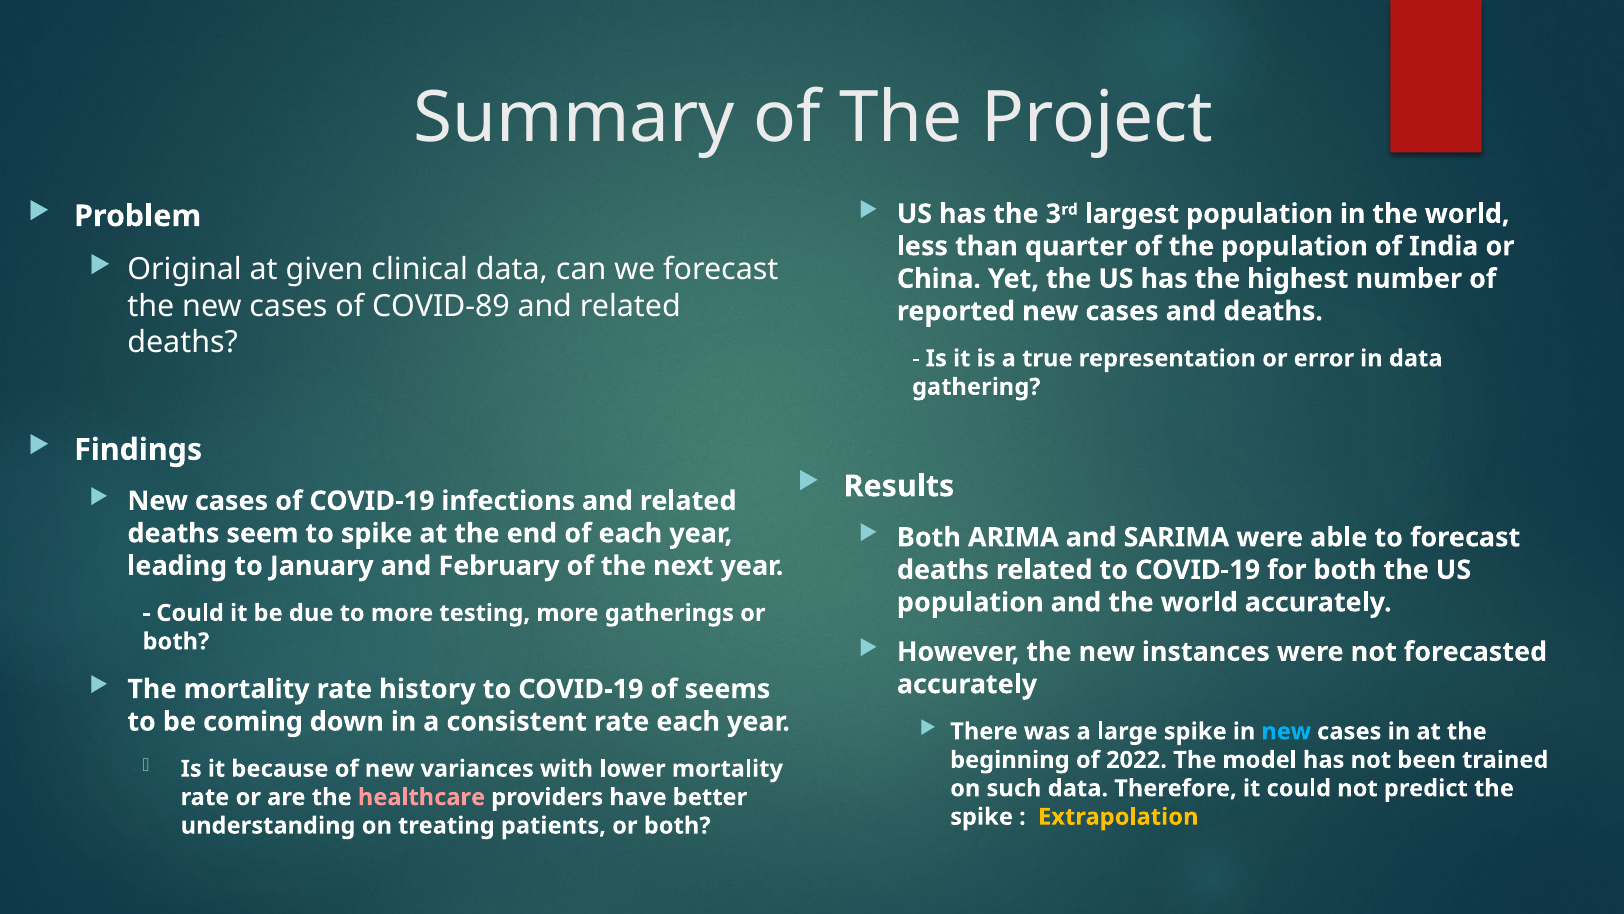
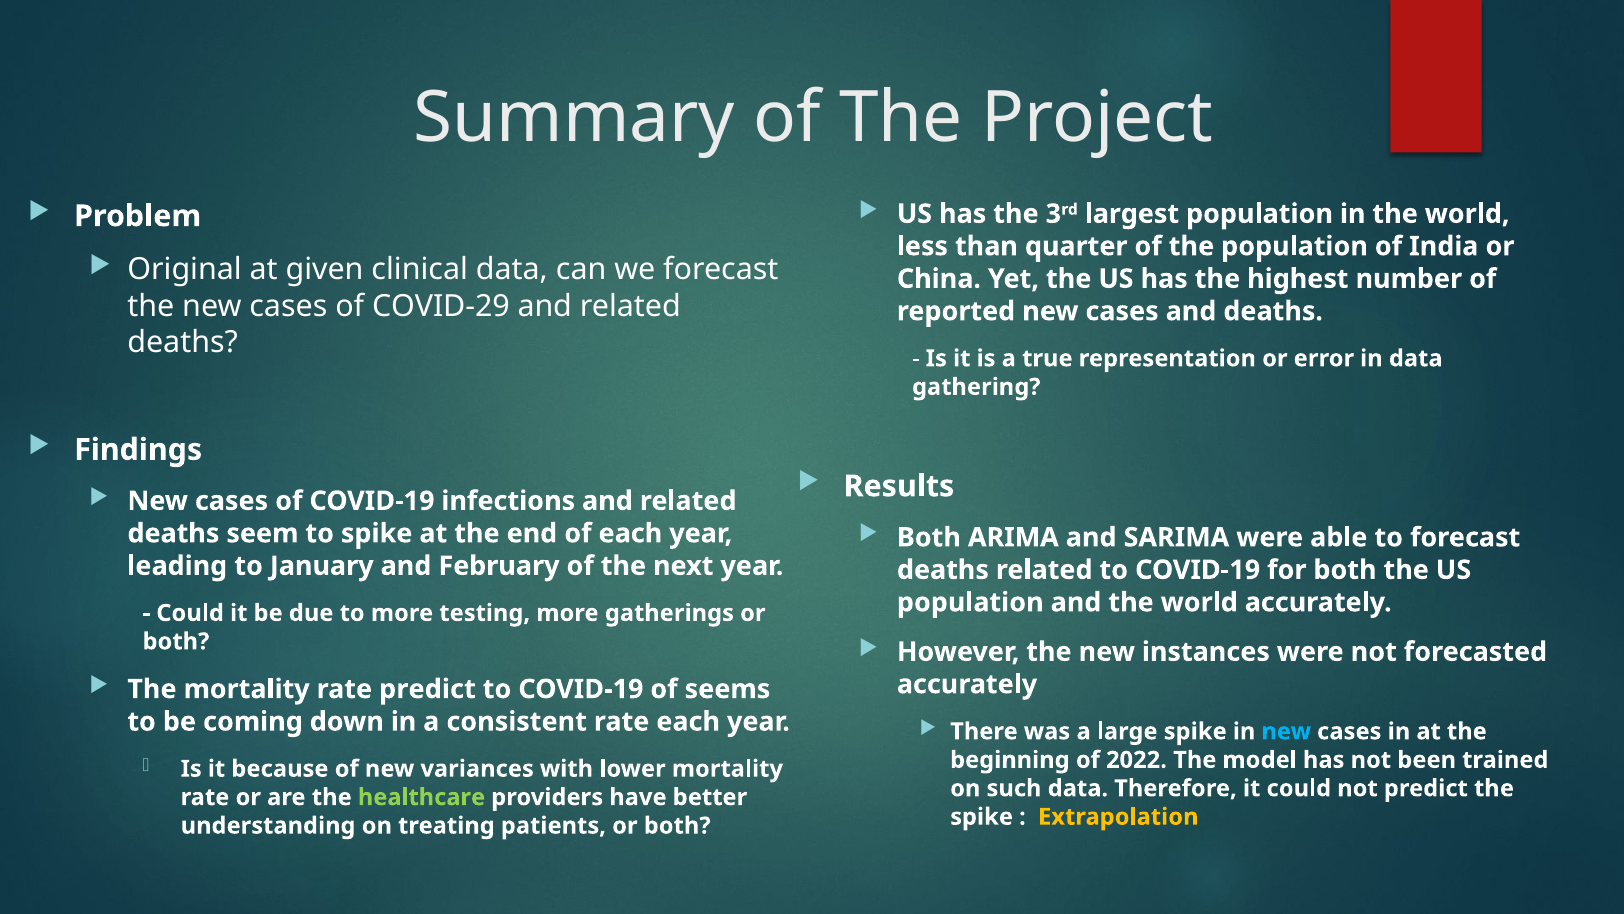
COVID-89: COVID-89 -> COVID-29
rate history: history -> predict
healthcare colour: pink -> light green
